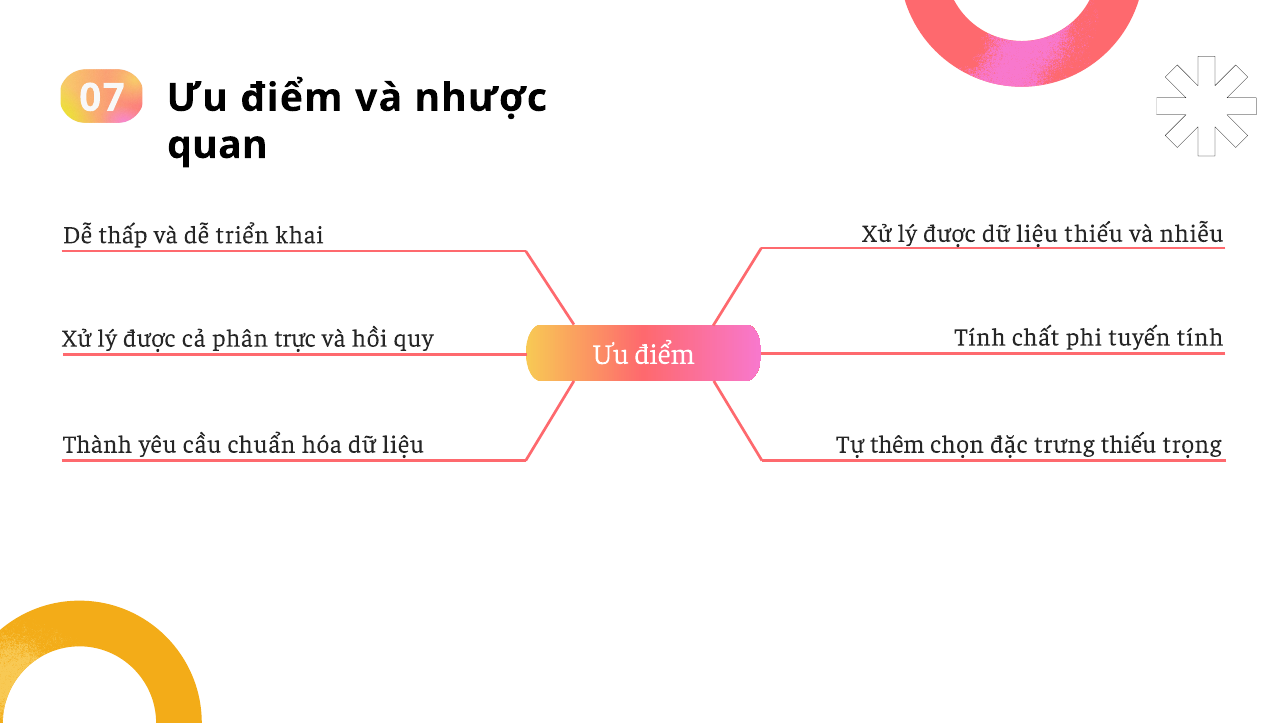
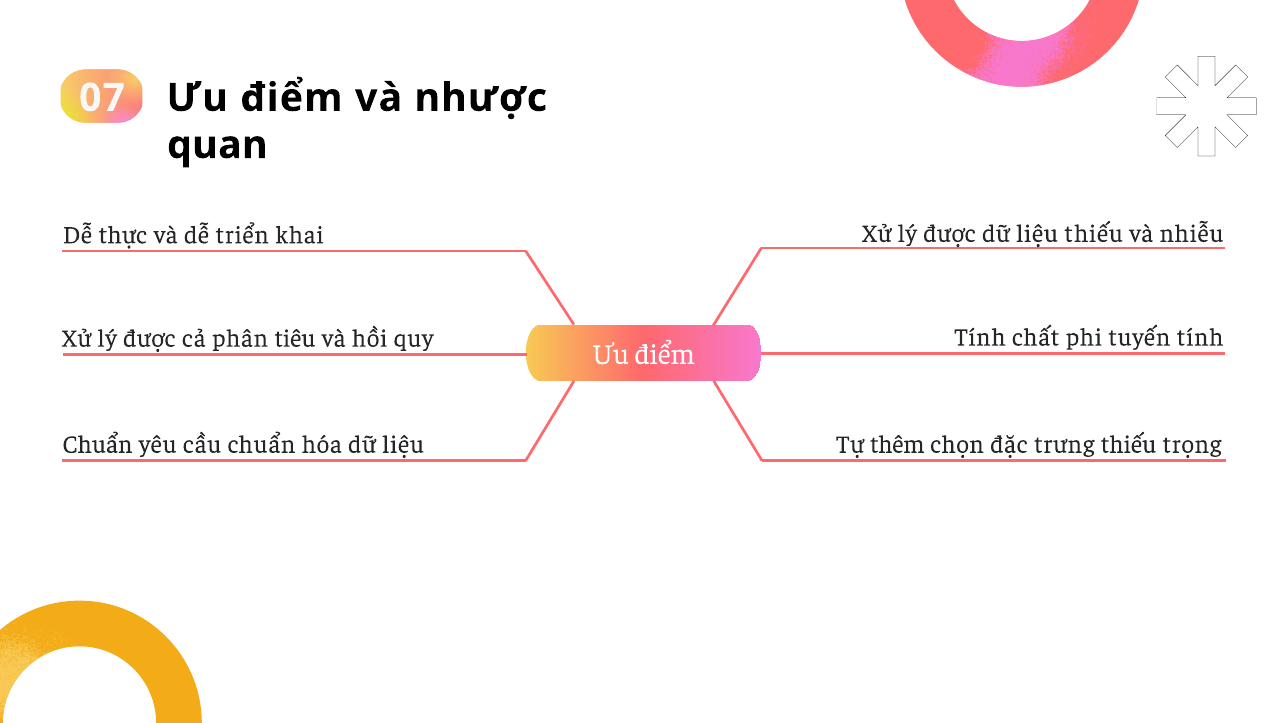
thấp: thấp -> thực
trực: trực -> tiêu
Thành at (97, 444): Thành -> Chuẩn
